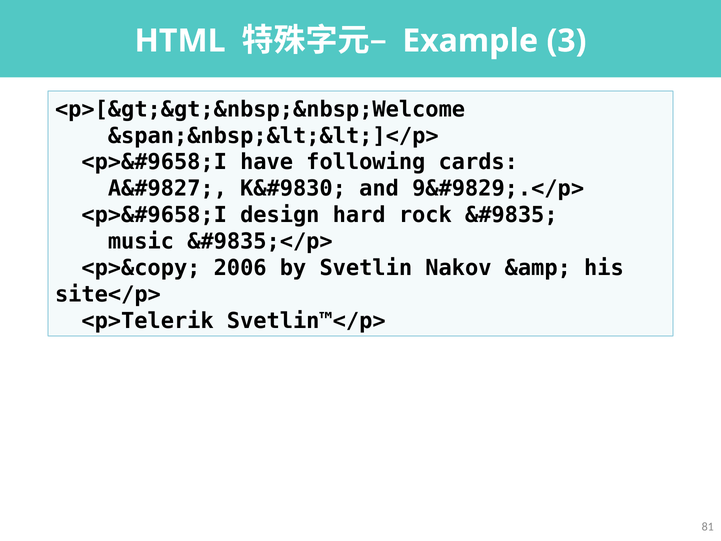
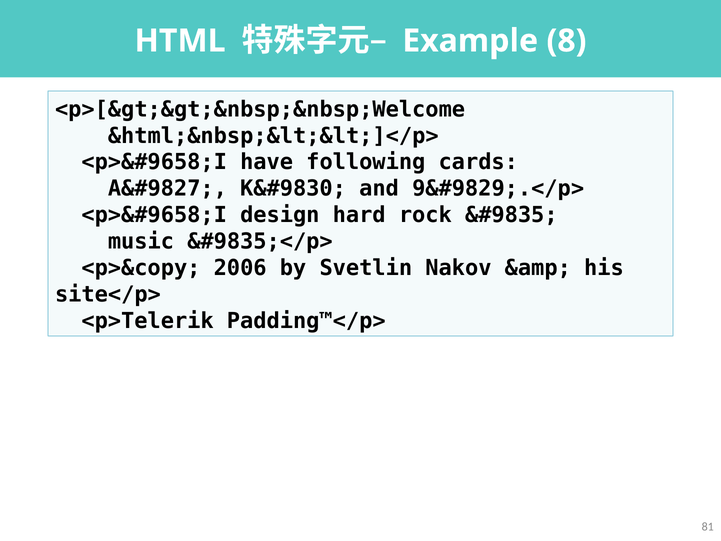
3: 3 -> 8
&span;&nbsp;&lt;&lt;]</p>: &span;&nbsp;&lt;&lt;]</p> -> &html;&nbsp;&lt;&lt;]</p>
Svetlin™</p>: Svetlin™</p> -> Padding™</p>
